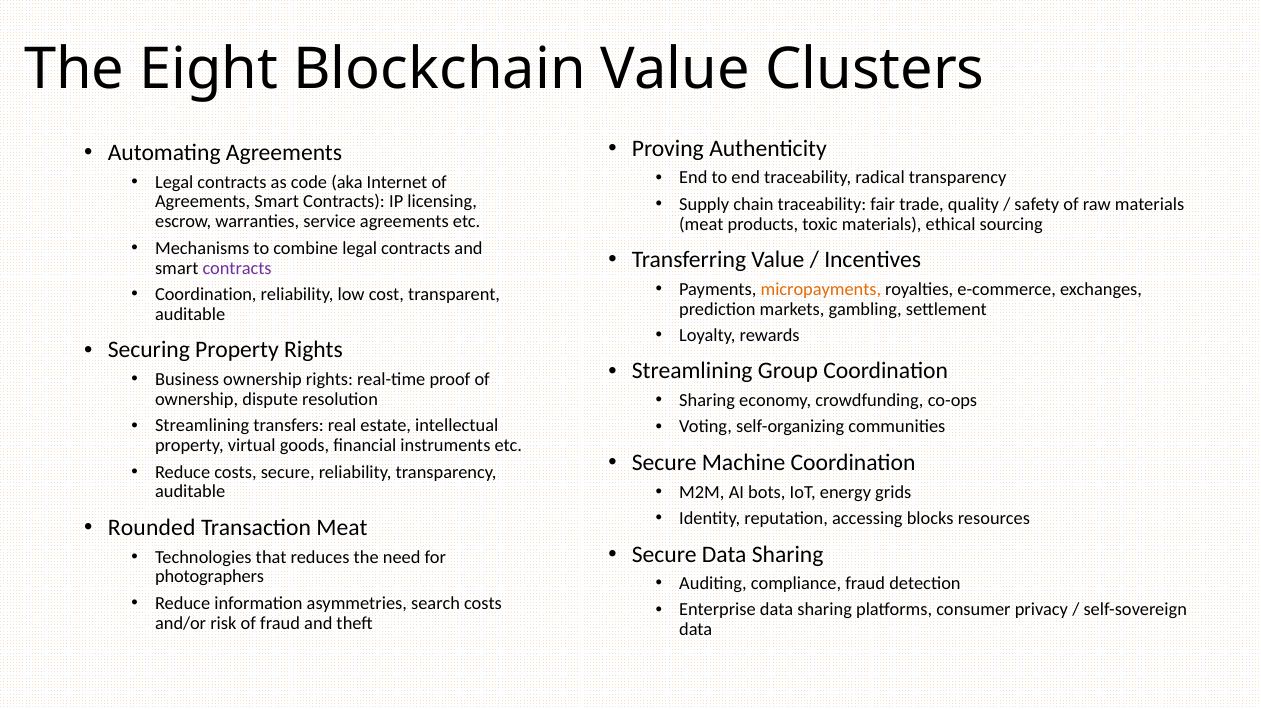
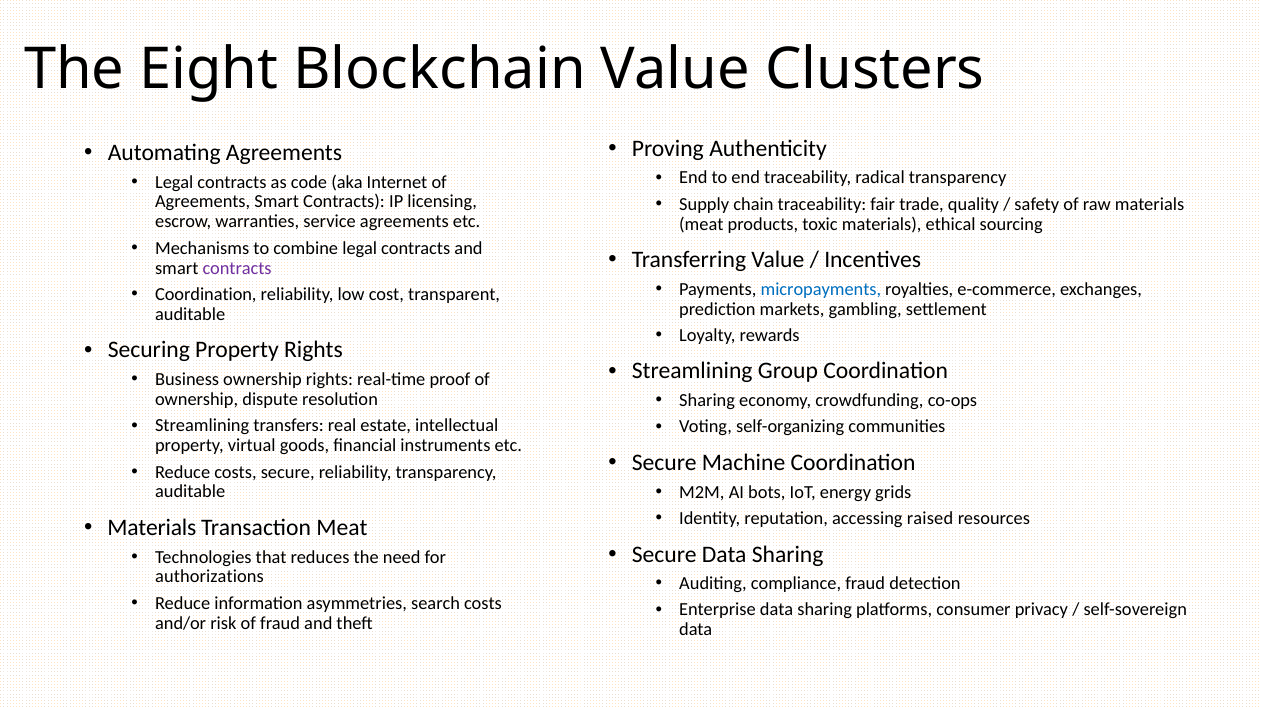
micropayments colour: orange -> blue
blocks: blocks -> raised
Rounded at (152, 528): Rounded -> Materials
photographers: photographers -> authorizations
